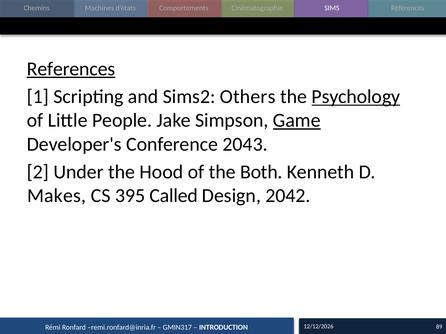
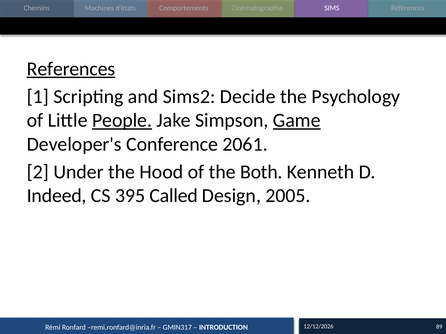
Others: Others -> Decide
Psychology underline: present -> none
People underline: none -> present
2043: 2043 -> 2061
Makes: Makes -> Indeed
2042: 2042 -> 2005
